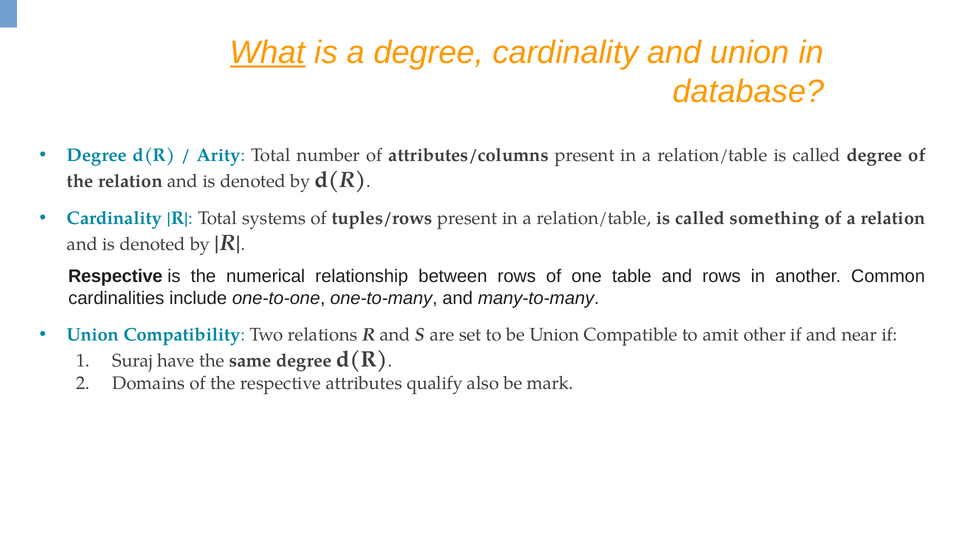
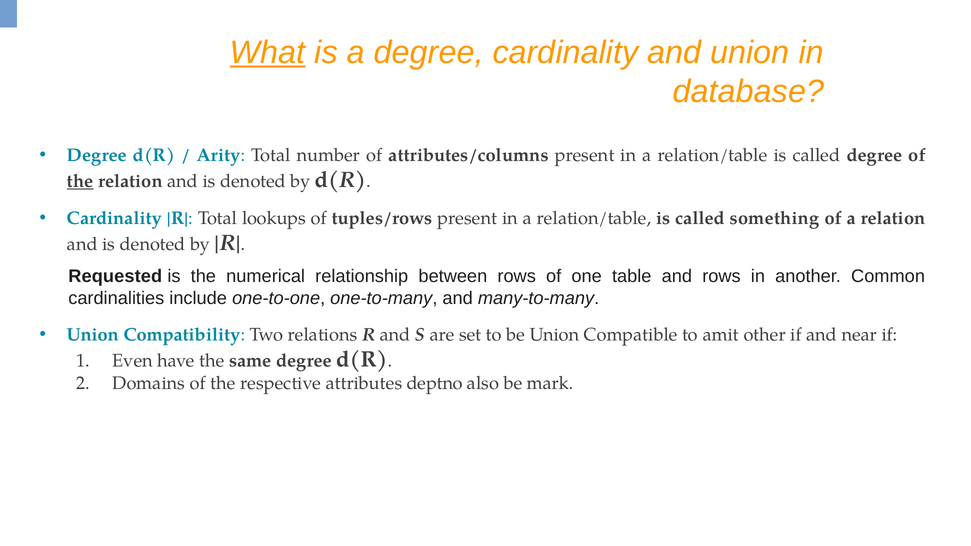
the at (80, 181) underline: none -> present
systems: systems -> lookups
Respective at (115, 277): Respective -> Requested
Suraj: Suraj -> Even
qualify: qualify -> deptno
